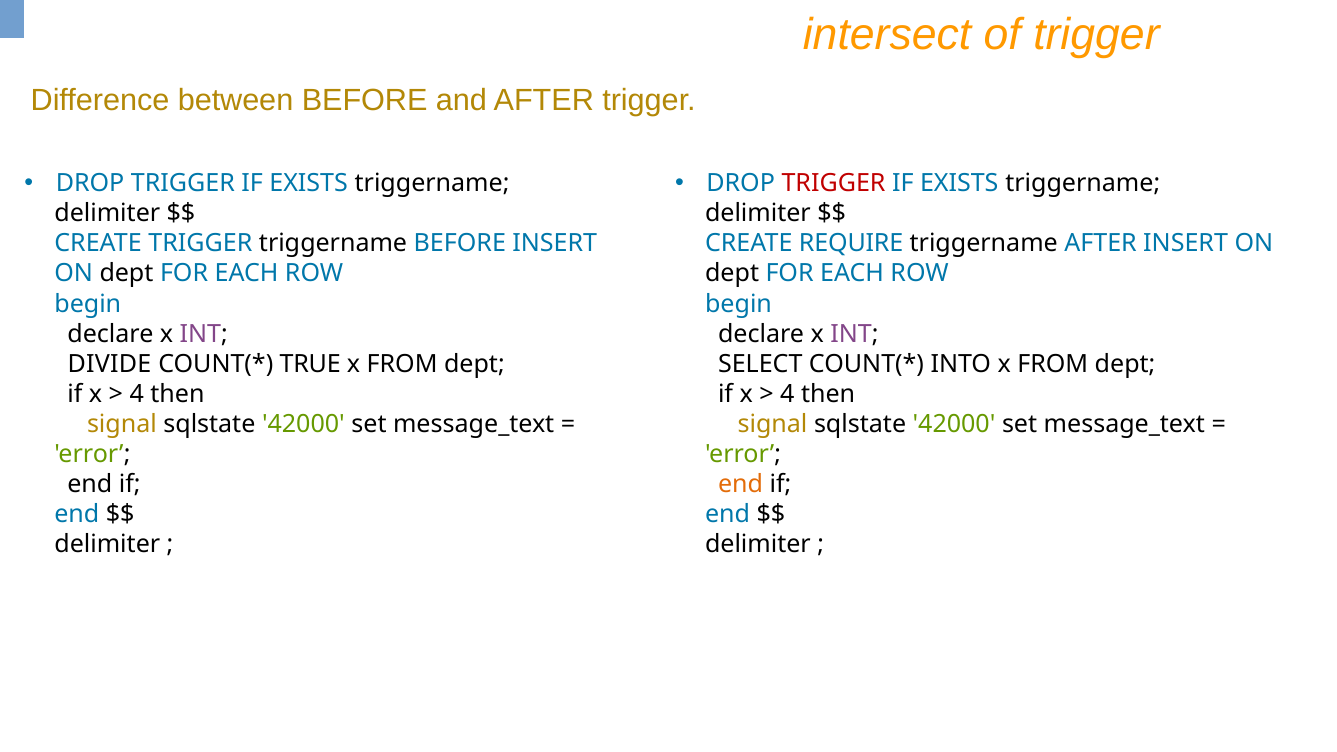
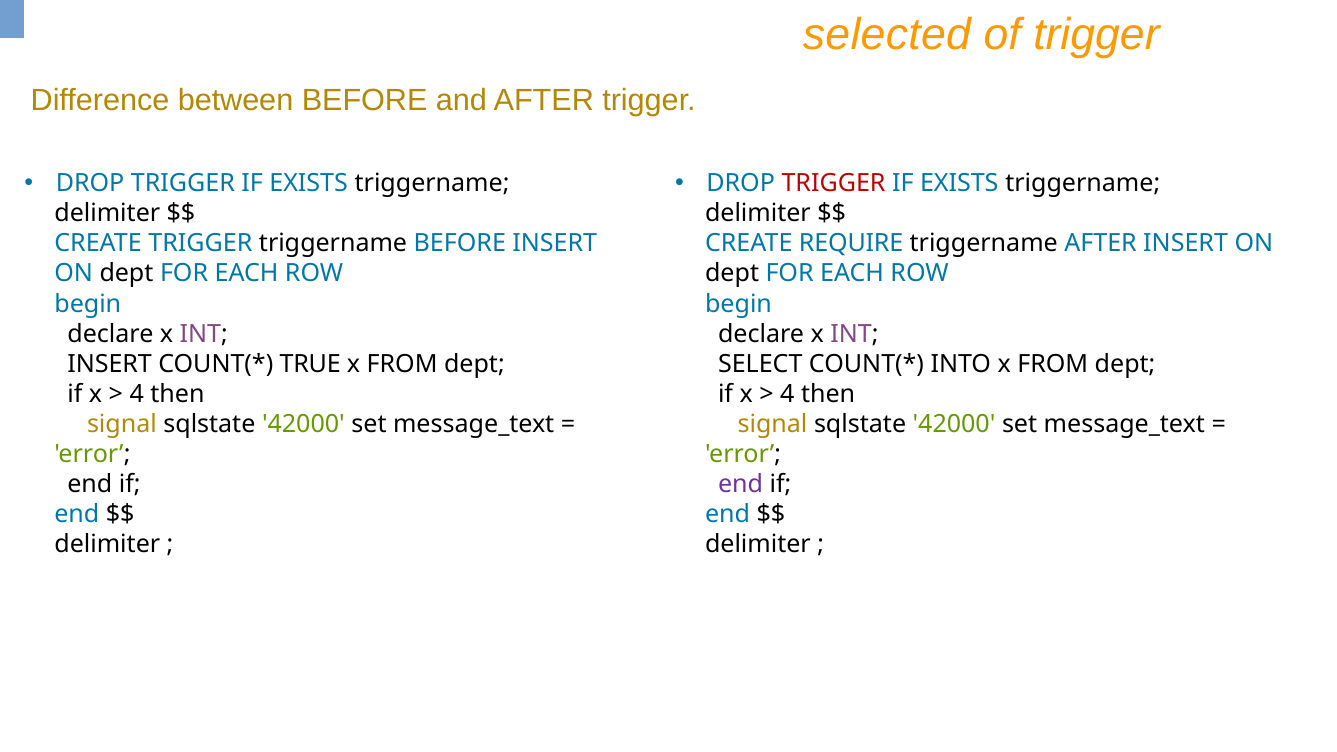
intersect: intersect -> selected
DIVIDE at (109, 364): DIVIDE -> INSERT
end at (741, 484) colour: orange -> purple
